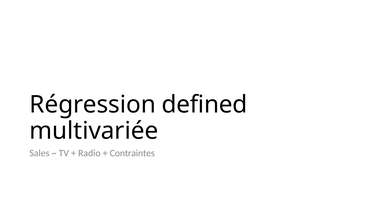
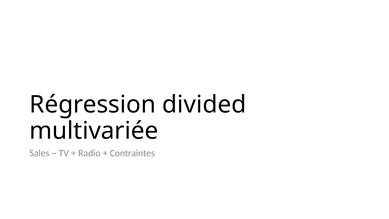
defined: defined -> divided
